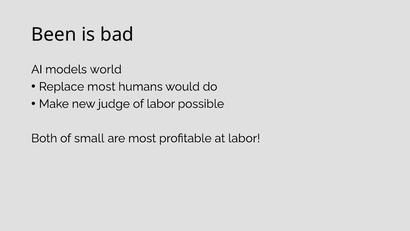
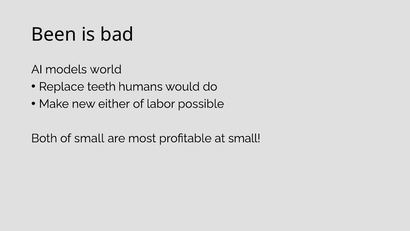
Replace most: most -> teeth
judge: judge -> either
at labor: labor -> small
